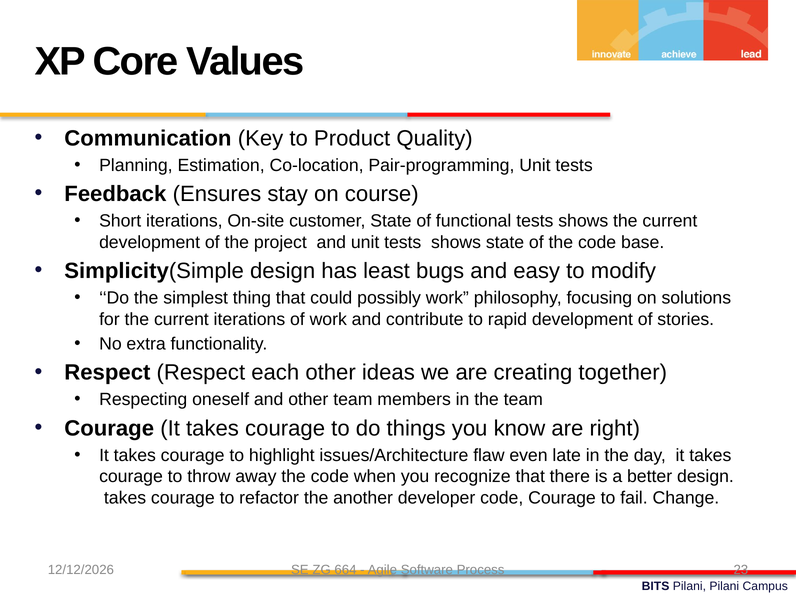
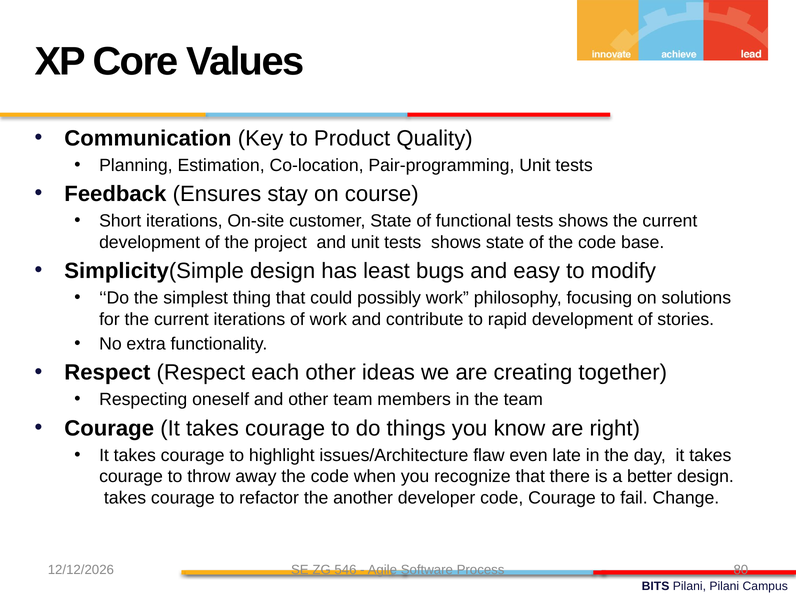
664: 664 -> 546
23: 23 -> 80
